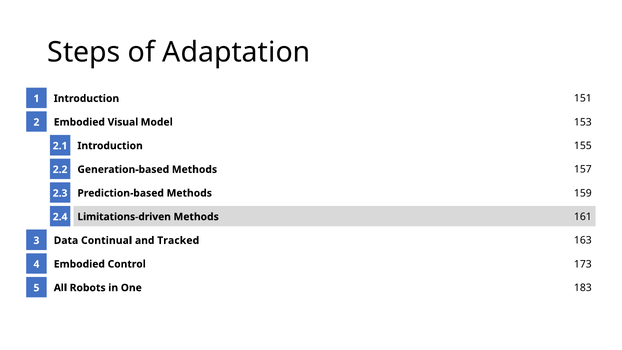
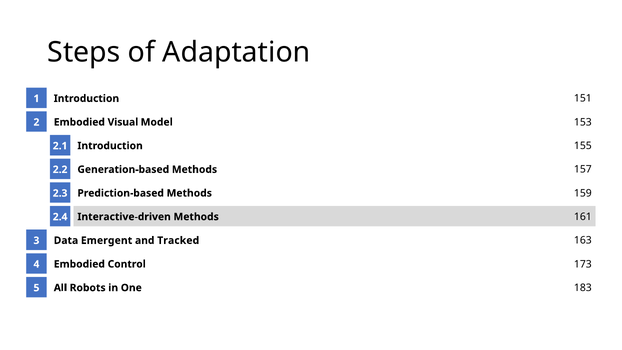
Limitations-driven: Limitations-driven -> Interactive-driven
Continual: Continual -> Emergent
